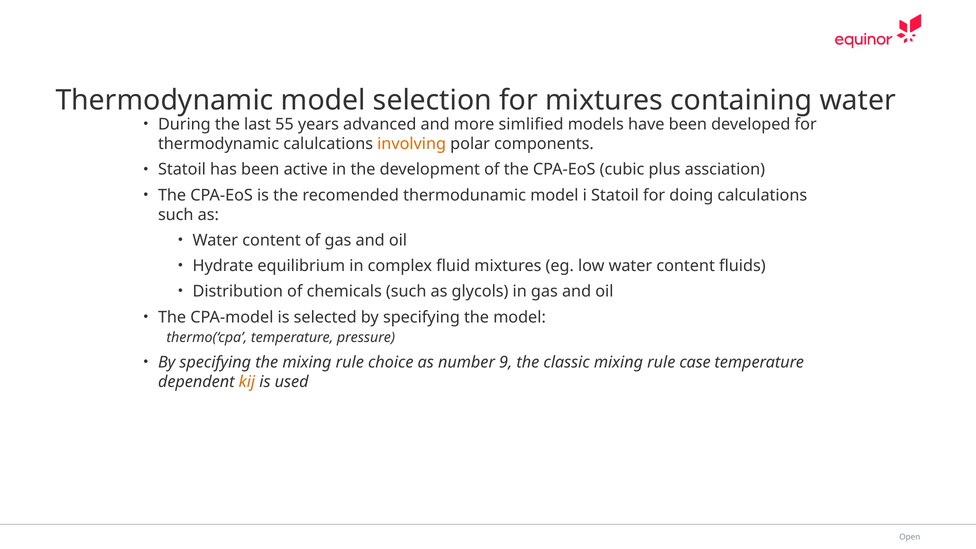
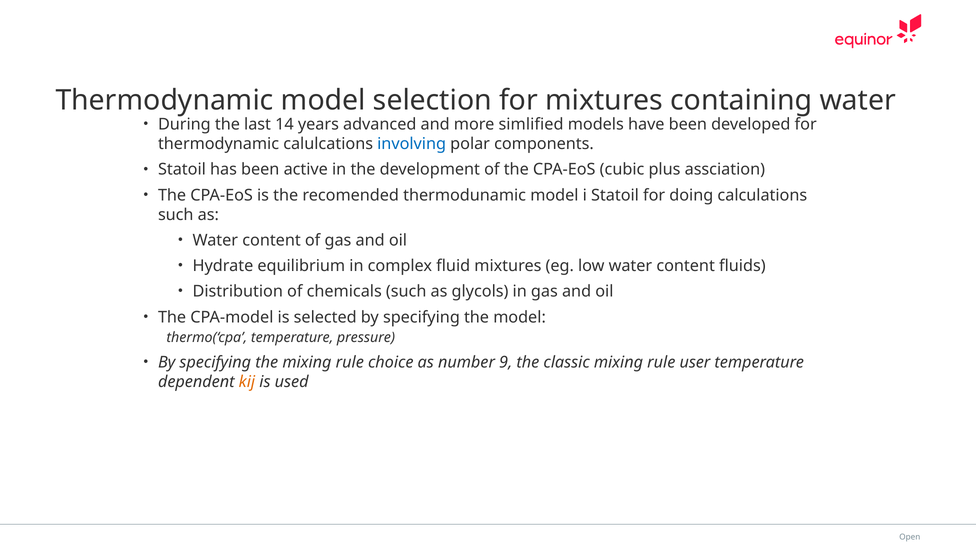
55: 55 -> 14
involving colour: orange -> blue
case: case -> user
